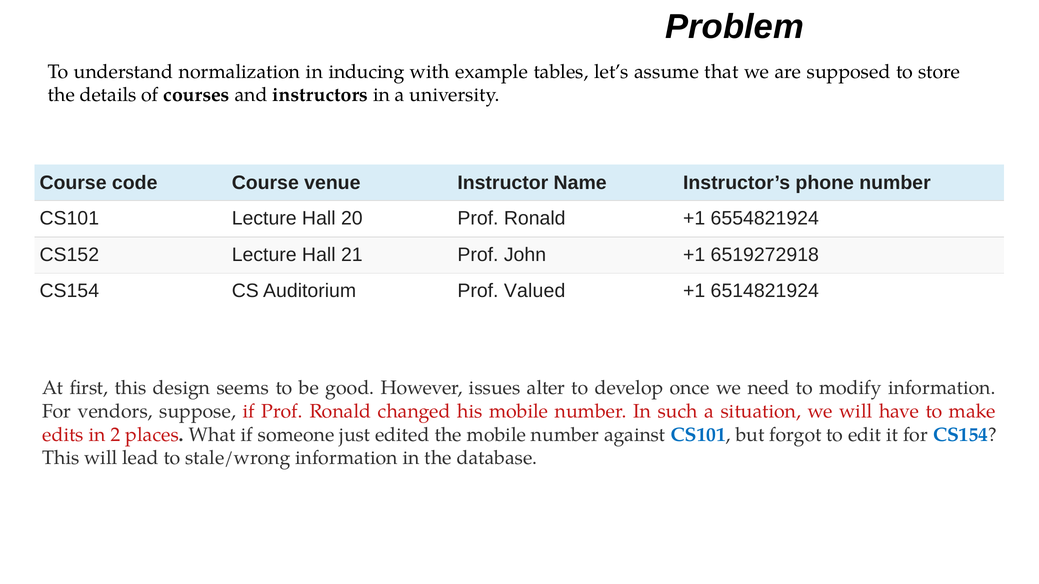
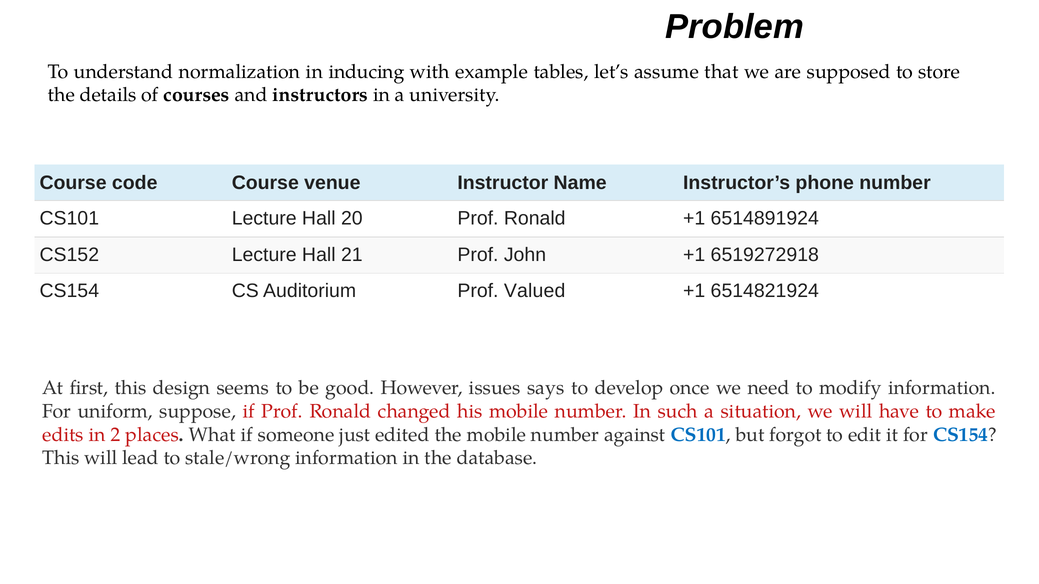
6554821924: 6554821924 -> 6514891924
alter: alter -> says
vendors: vendors -> uniform
